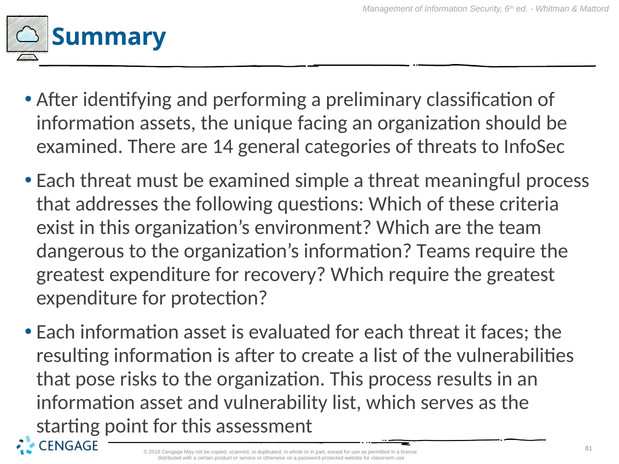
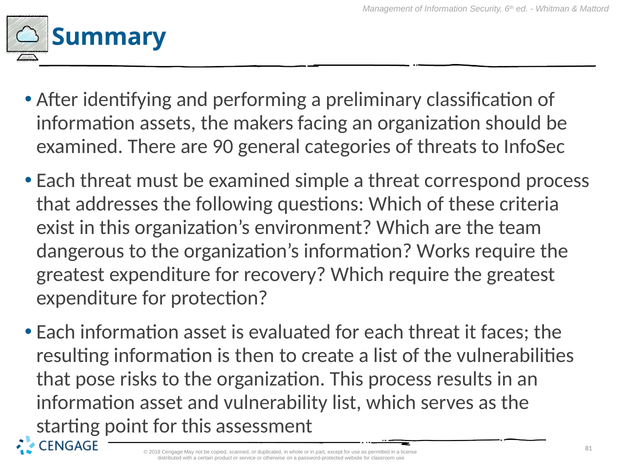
unique: unique -> makers
14: 14 -> 90
meaningful: meaningful -> correspond
Teams: Teams -> Works
is after: after -> then
